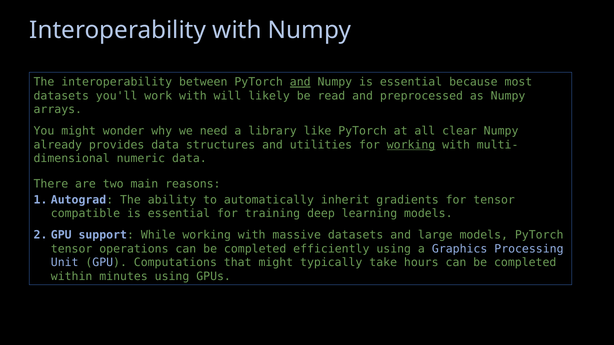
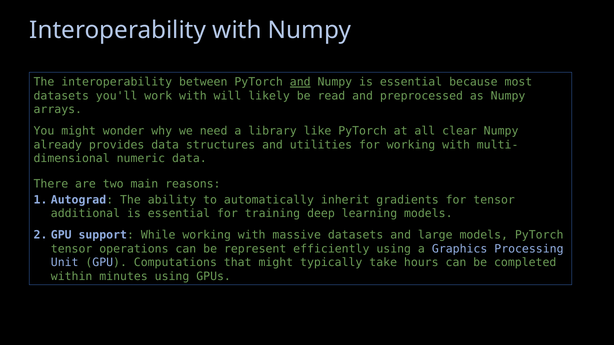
working at (411, 145) underline: present -> none
compatible: compatible -> additional
operations can be completed: completed -> represent
